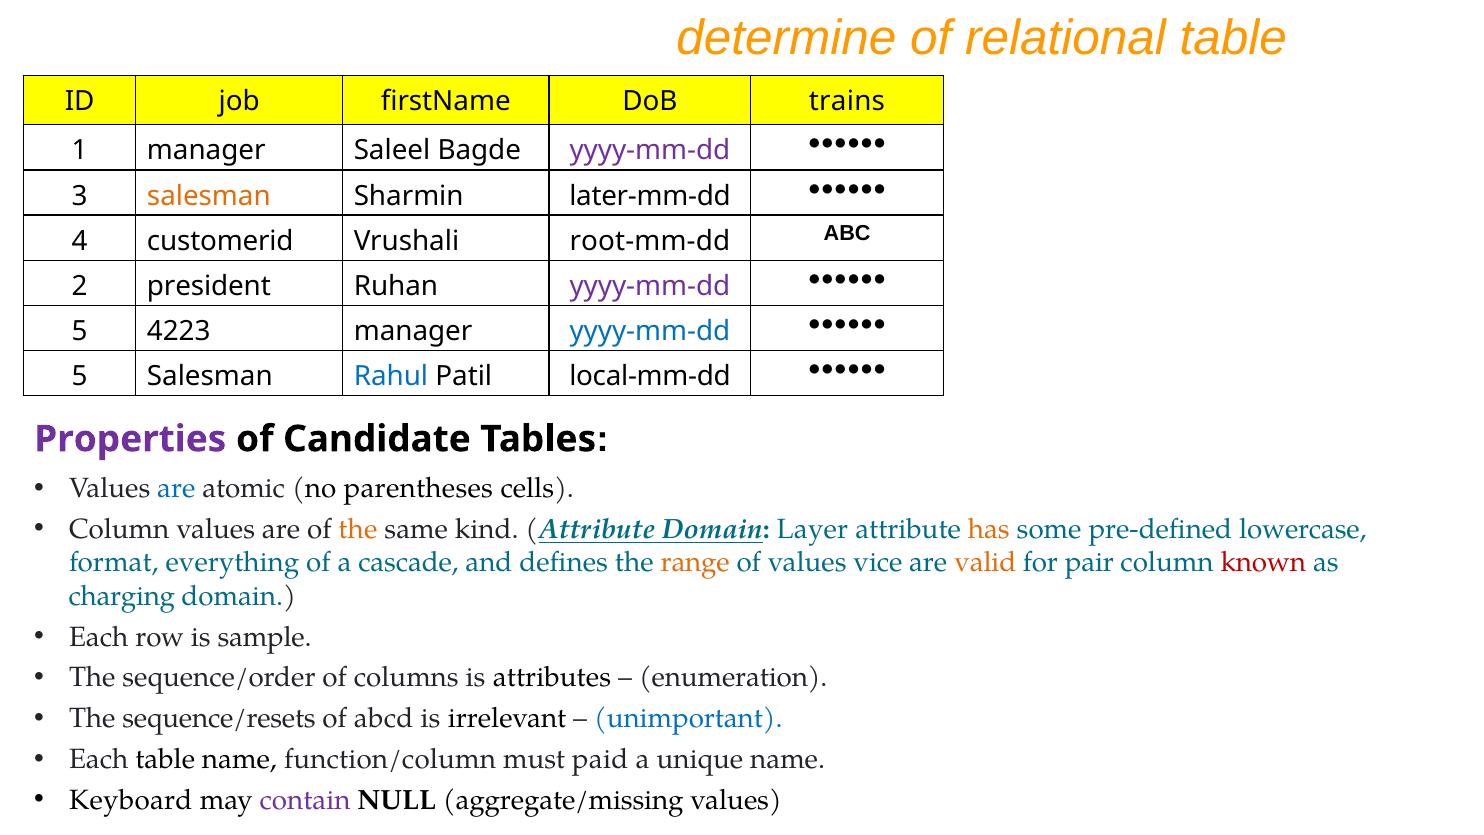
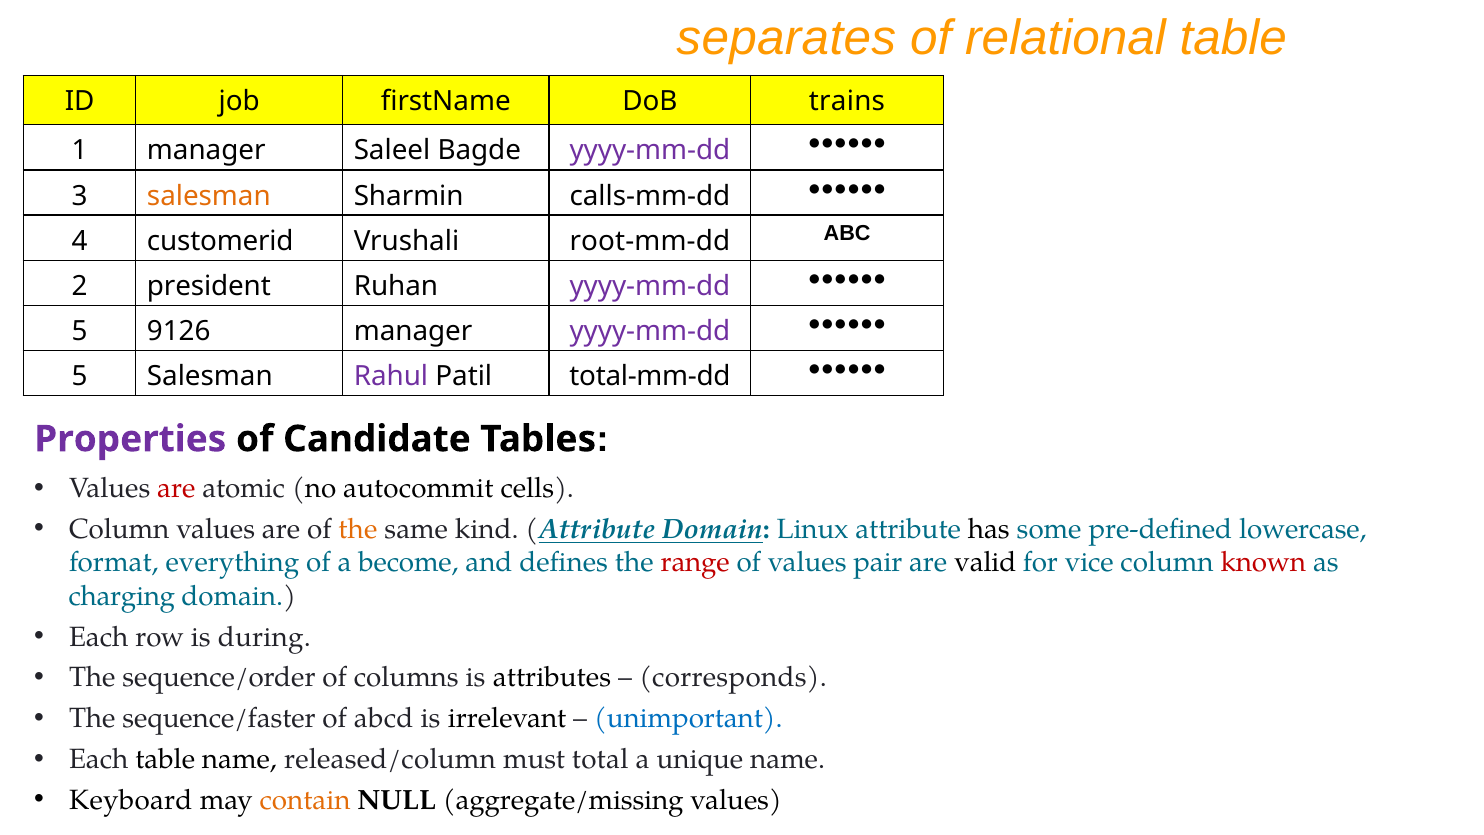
determine: determine -> separates
later-mm-dd: later-mm-dd -> calls-mm-dd
4223: 4223 -> 9126
yyyy-mm-dd at (650, 331) colour: blue -> purple
Rahul colour: blue -> purple
local-mm-dd: local-mm-dd -> total-mm-dd
are at (176, 488) colour: blue -> red
parentheses: parentheses -> autocommit
Layer: Layer -> Linux
has colour: orange -> black
cascade: cascade -> become
range colour: orange -> red
vice: vice -> pair
valid colour: orange -> black
pair: pair -> vice
sample: sample -> during
enumeration: enumeration -> corresponds
sequence/resets: sequence/resets -> sequence/faster
function/column: function/column -> released/column
paid: paid -> total
contain colour: purple -> orange
